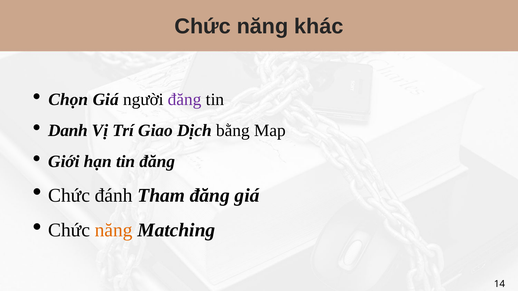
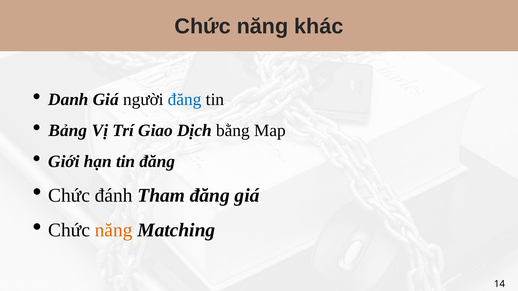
Chọn: Chọn -> Danh
đăng at (185, 100) colour: purple -> blue
Danh: Danh -> Bảng
